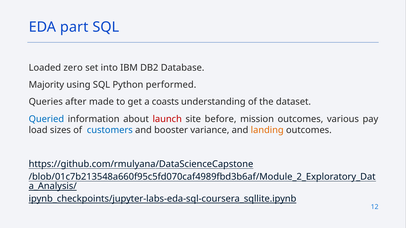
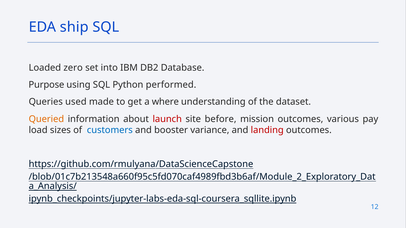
part: part -> ship
Majority: Majority -> Purpose
after: after -> used
coasts: coasts -> where
Queried colour: blue -> orange
landing colour: orange -> red
